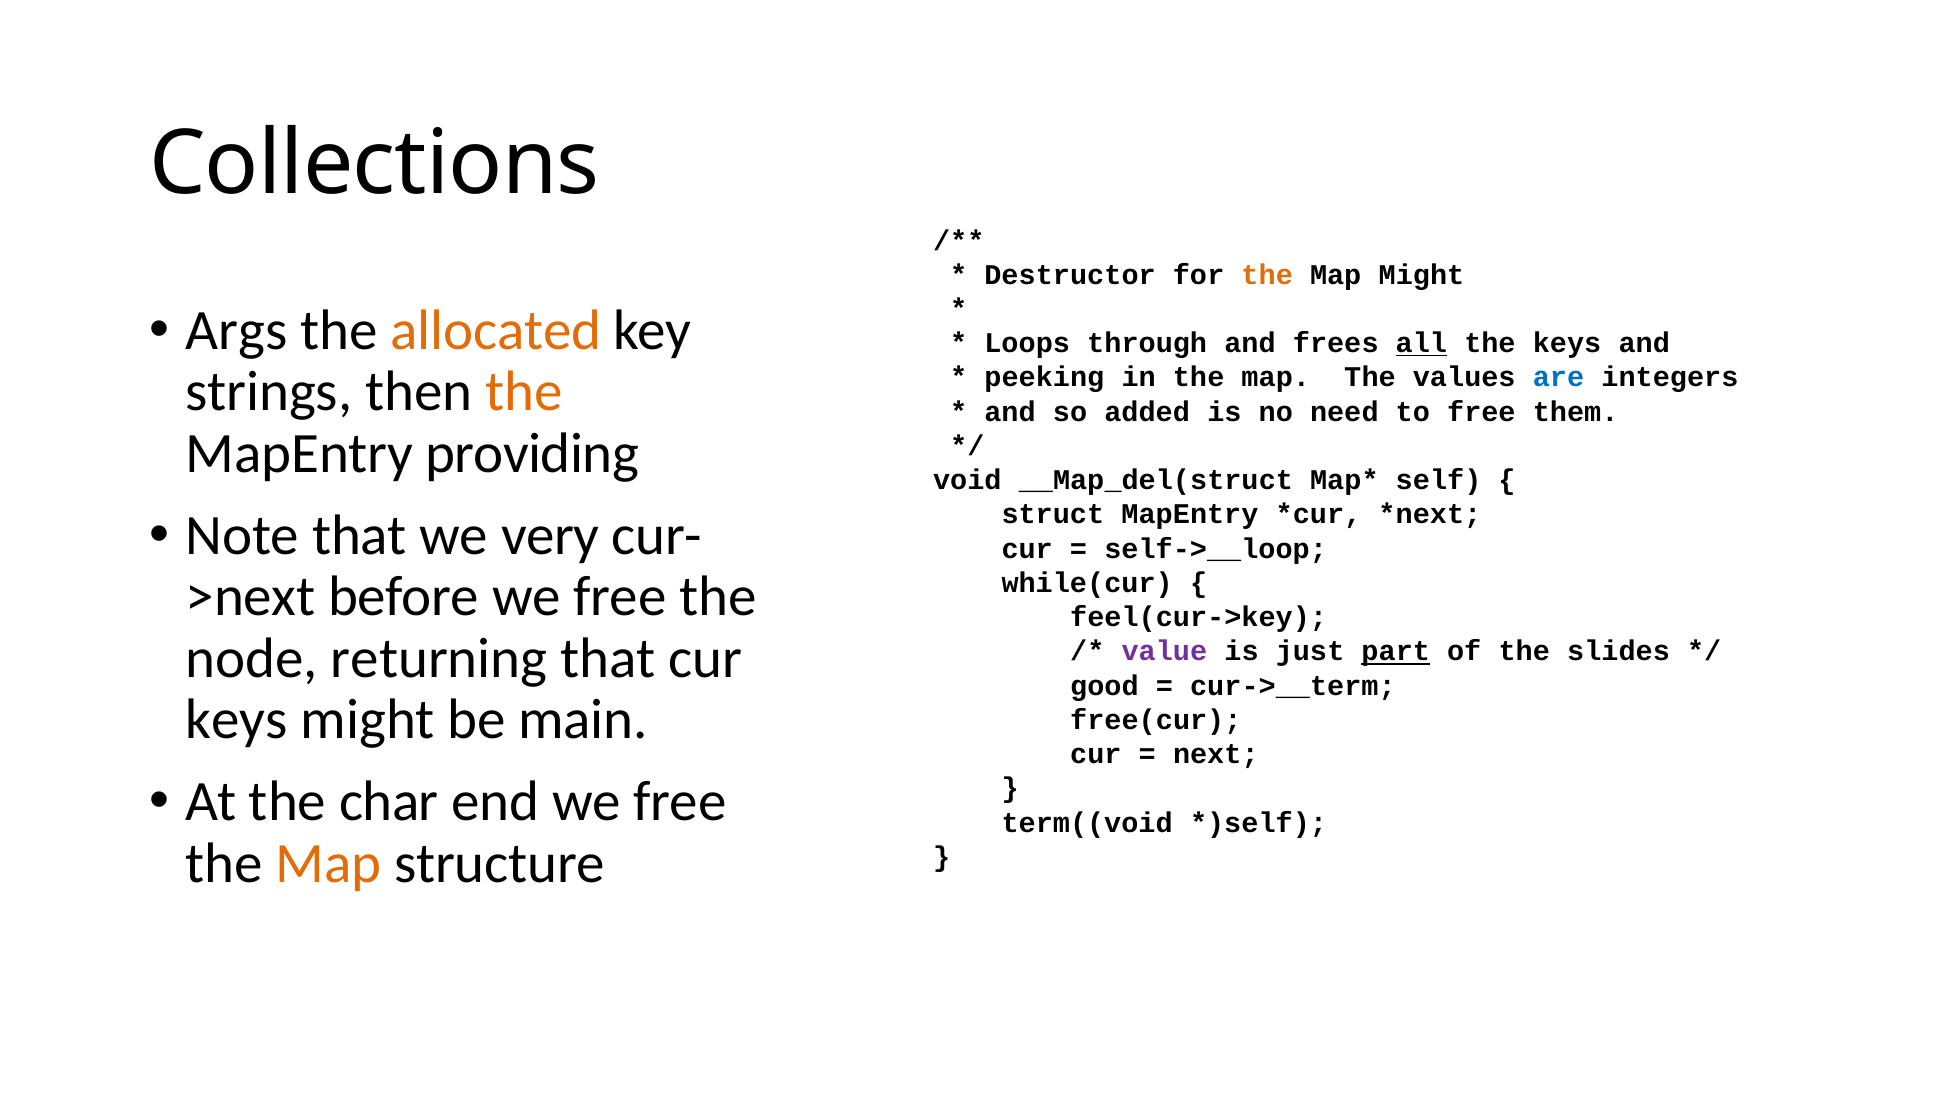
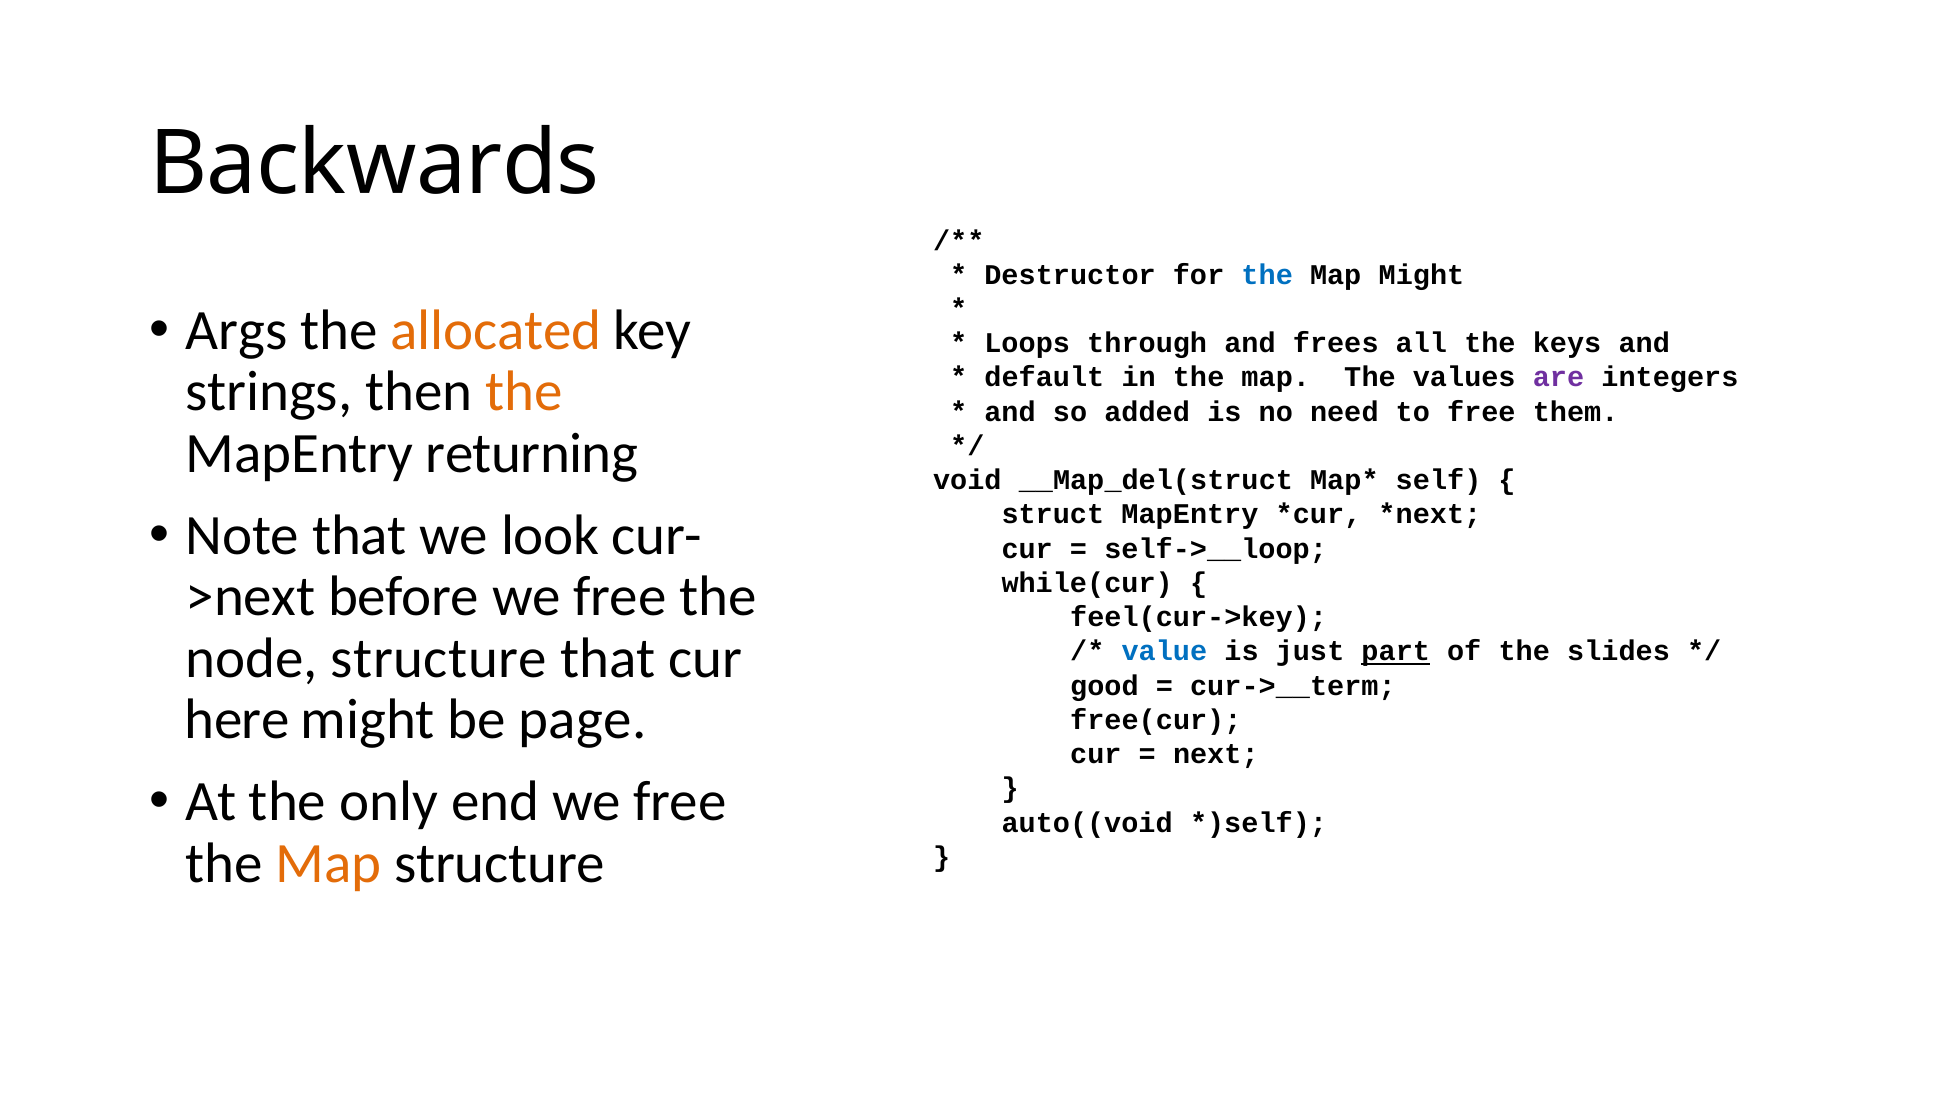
Collections: Collections -> Backwards
the at (1267, 275) colour: orange -> blue
all underline: present -> none
peeking: peeking -> default
are colour: blue -> purple
providing: providing -> returning
very: very -> look
node returning: returning -> structure
value colour: purple -> blue
keys at (237, 720): keys -> here
main: main -> page
char: char -> only
term((void: term((void -> auto((void
